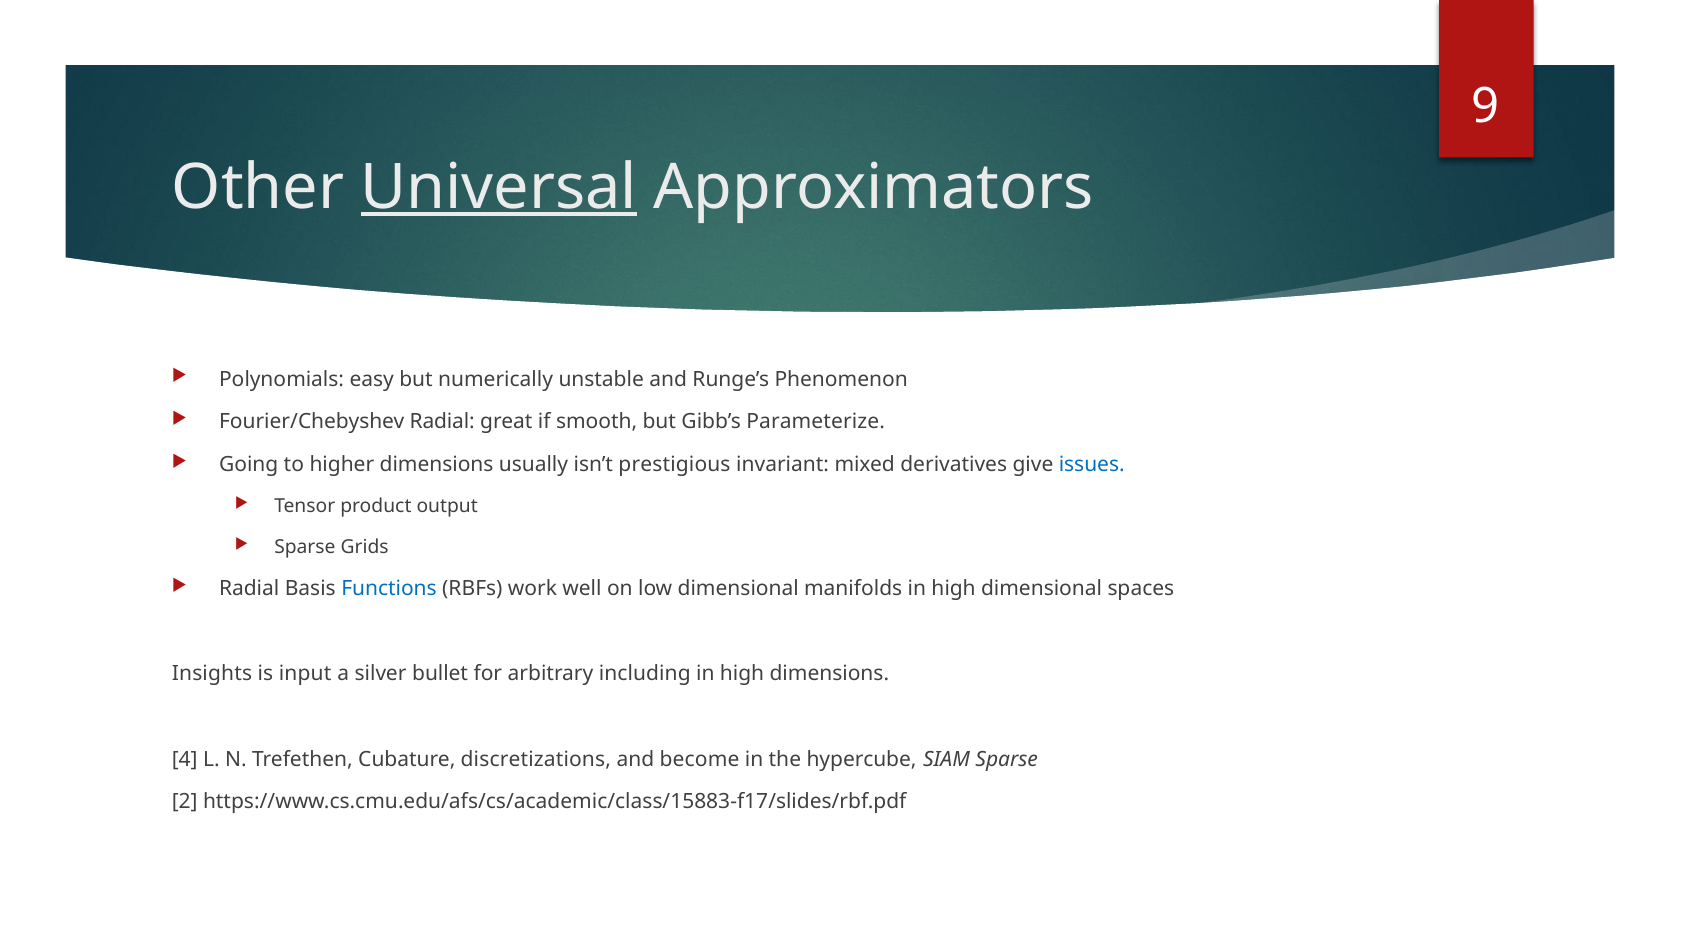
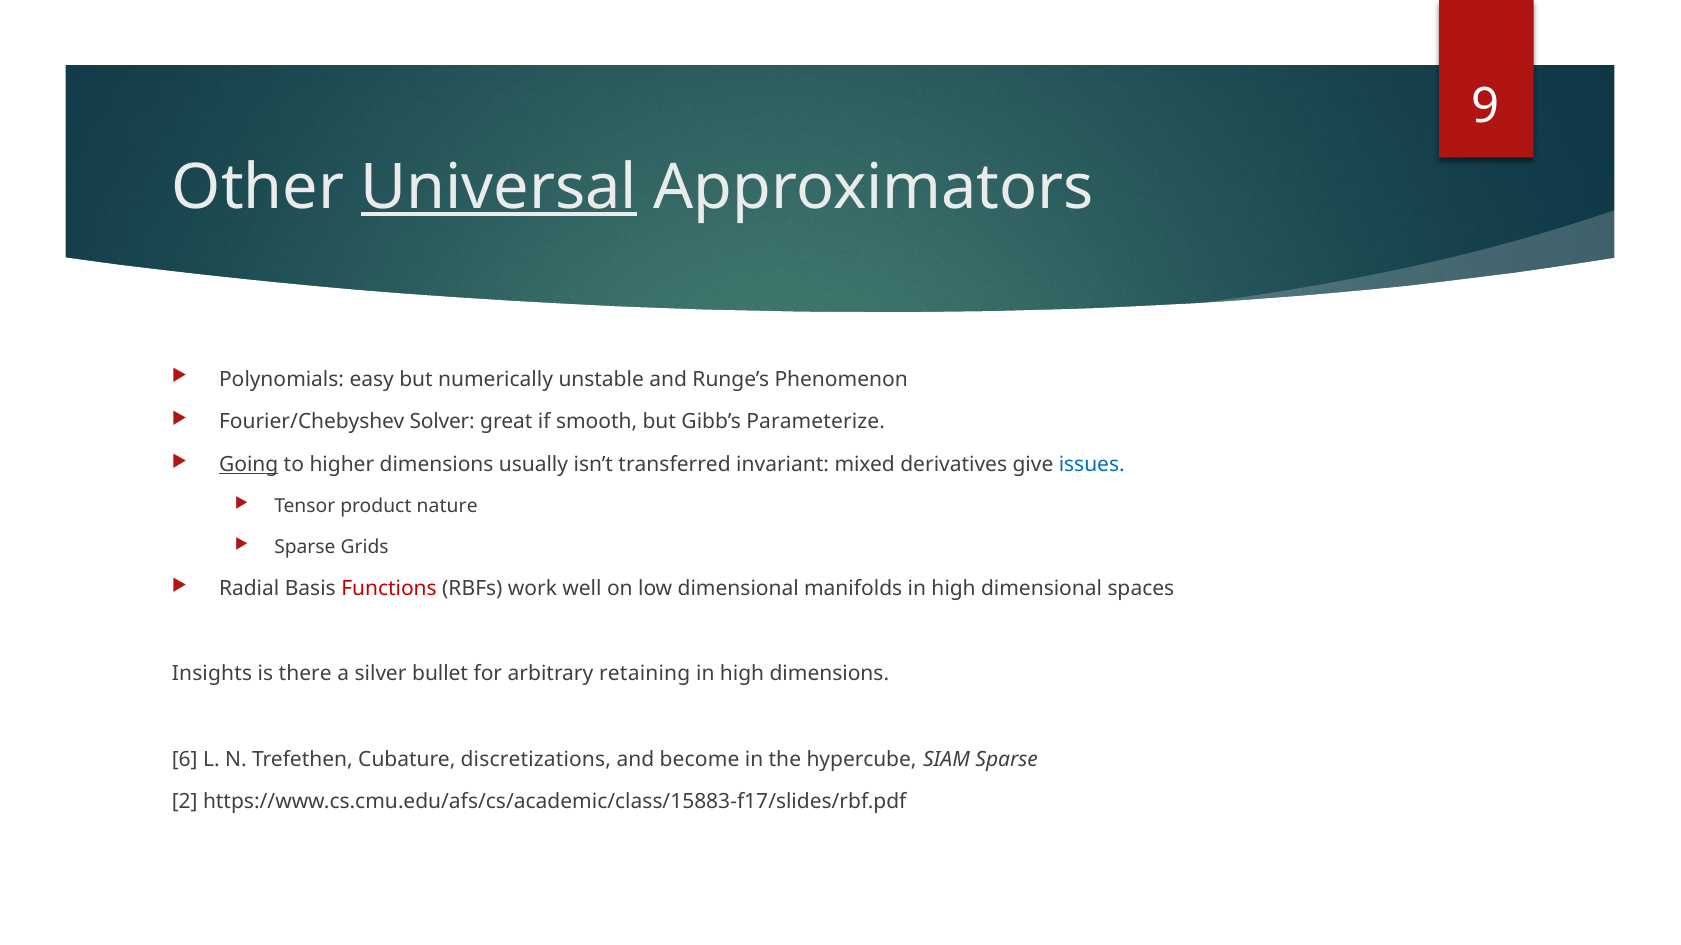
Fourier/Chebyshev Radial: Radial -> Solver
Going underline: none -> present
prestigious: prestigious -> transferred
output: output -> nature
Functions colour: blue -> red
input: input -> there
including: including -> retaining
4: 4 -> 6
